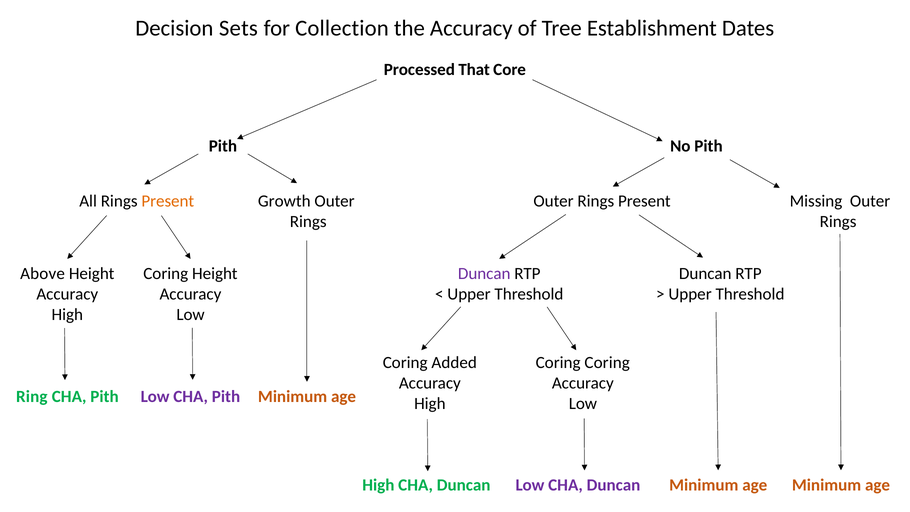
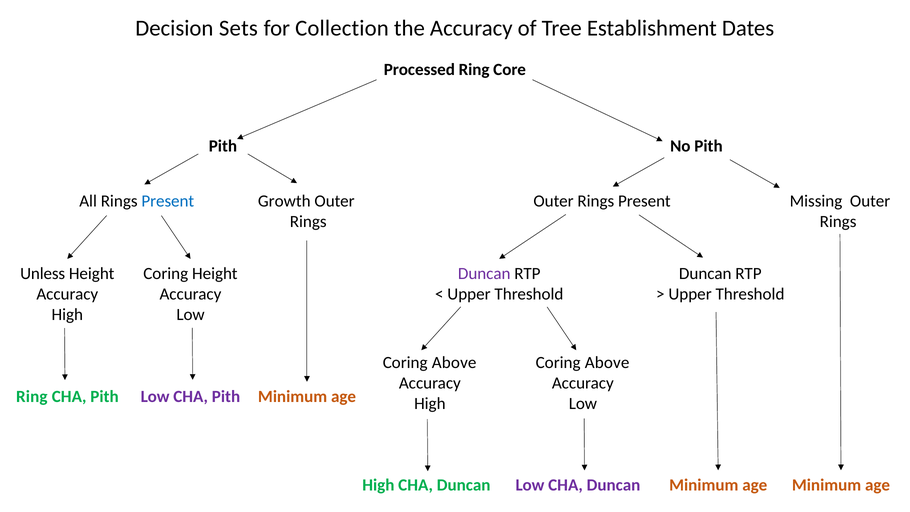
Processed That: That -> Ring
Present at (168, 201) colour: orange -> blue
Above: Above -> Unless
Coring at (607, 362): Coring -> Above
Added at (454, 363): Added -> Above
